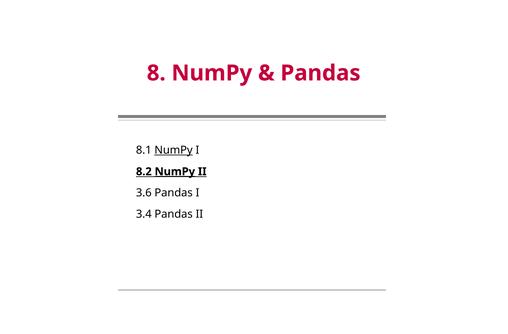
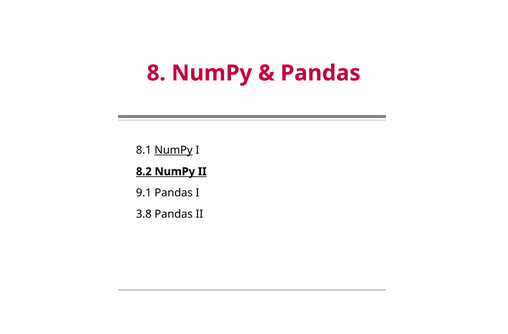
NumPy at (175, 171) underline: present -> none
3.6: 3.6 -> 9.1
3.4: 3.4 -> 3.8
